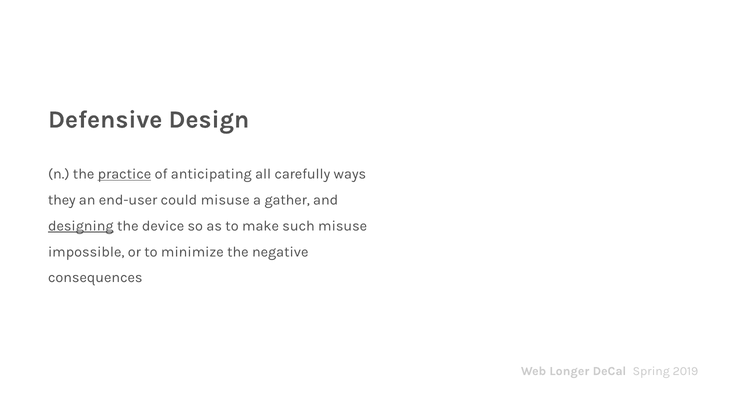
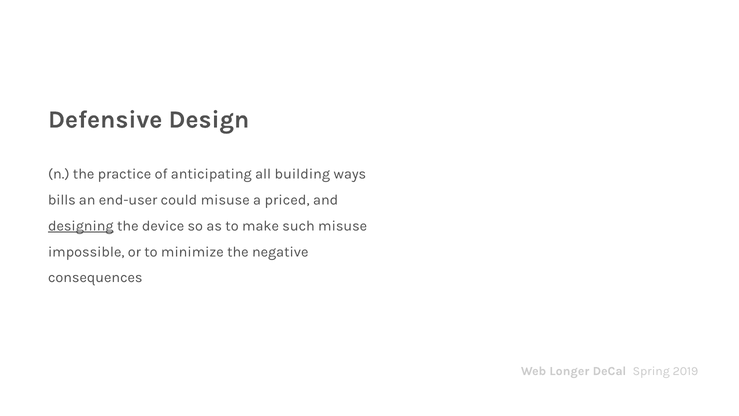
practice underline: present -> none
carefully: carefully -> building
they: they -> bills
gather: gather -> priced
